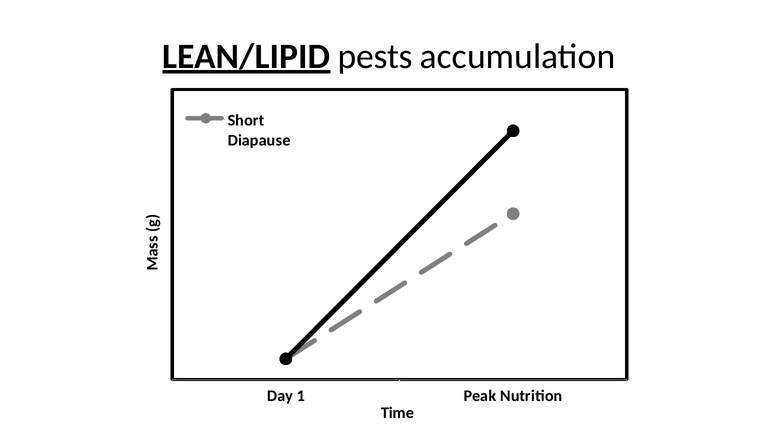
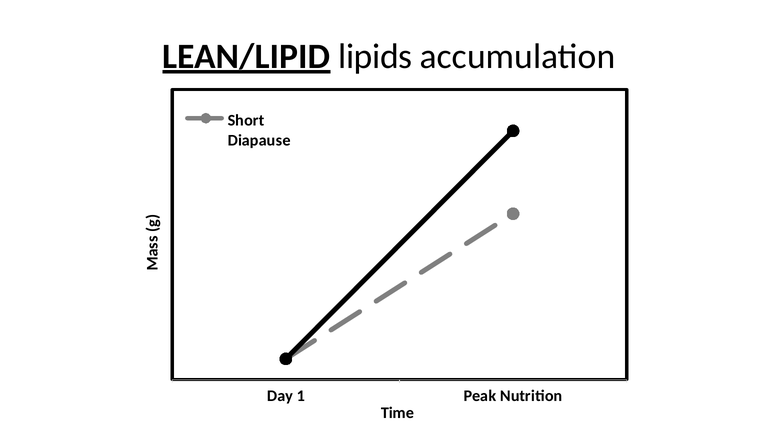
pests: pests -> lipids
